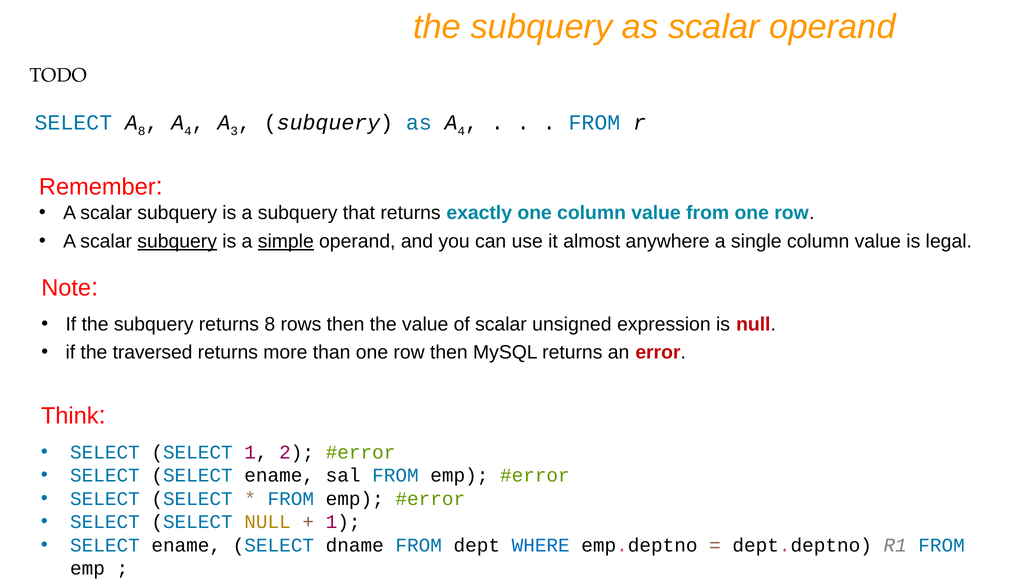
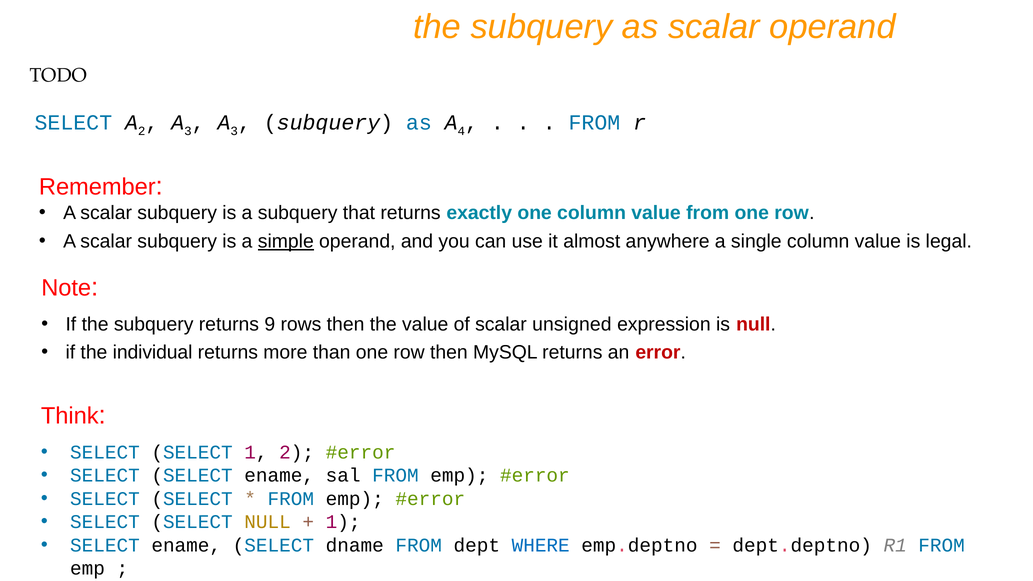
A 8: 8 -> 2
4 at (188, 131): 4 -> 3
subquery at (177, 241) underline: present -> none
returns 8: 8 -> 9
traversed: traversed -> individual
